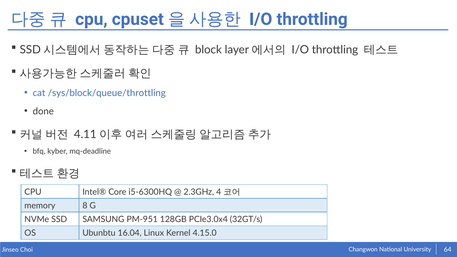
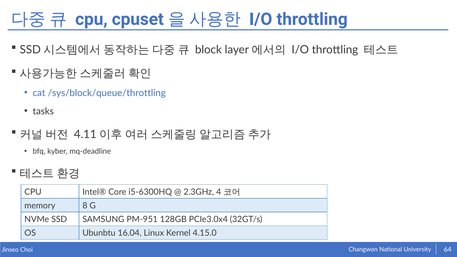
done: done -> tasks
